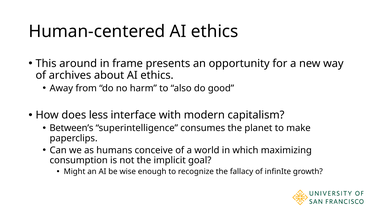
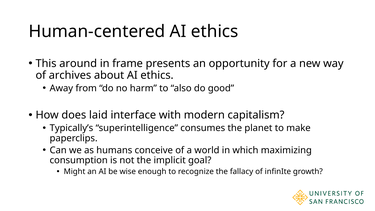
less: less -> laid
Between’s: Between’s -> Typically’s
